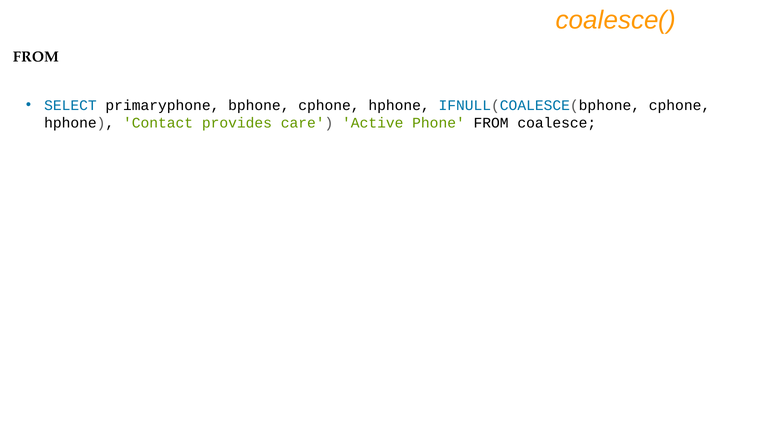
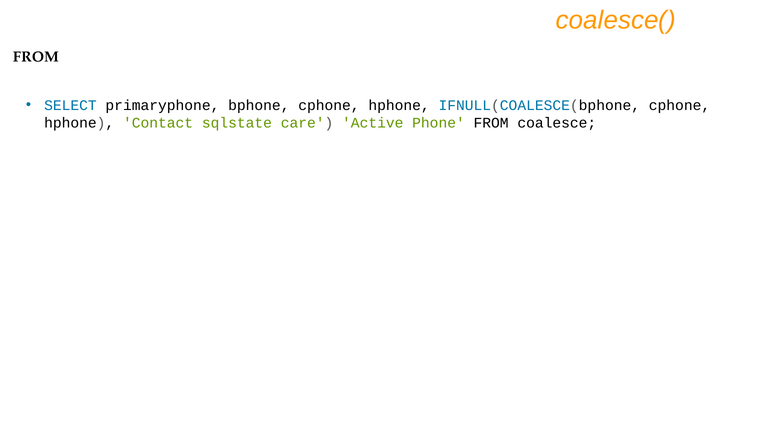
provides: provides -> sqlstate
